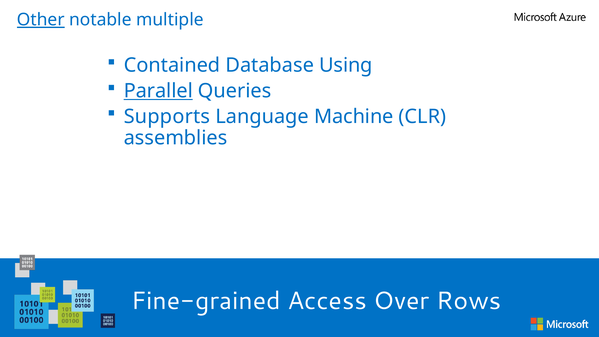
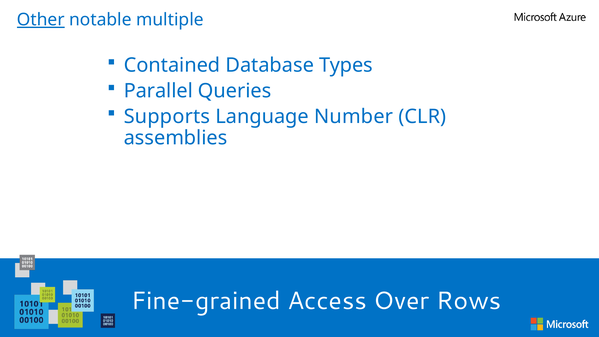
Using: Using -> Types
Parallel underline: present -> none
Machine: Machine -> Number
